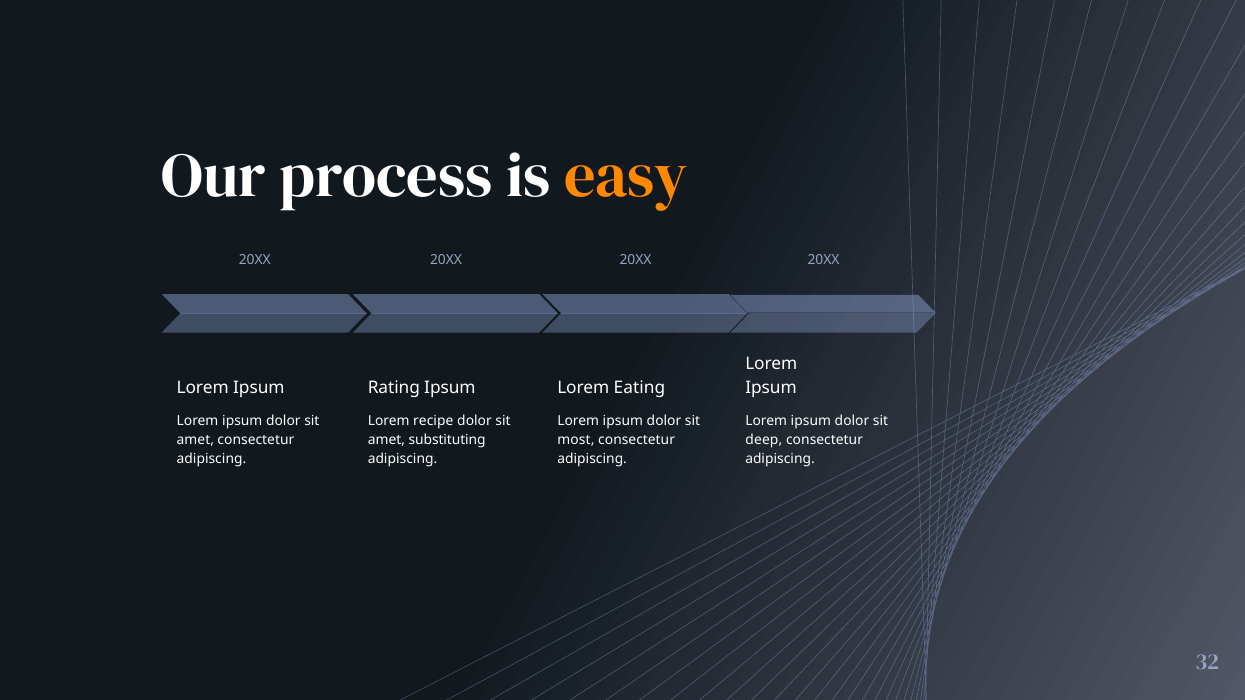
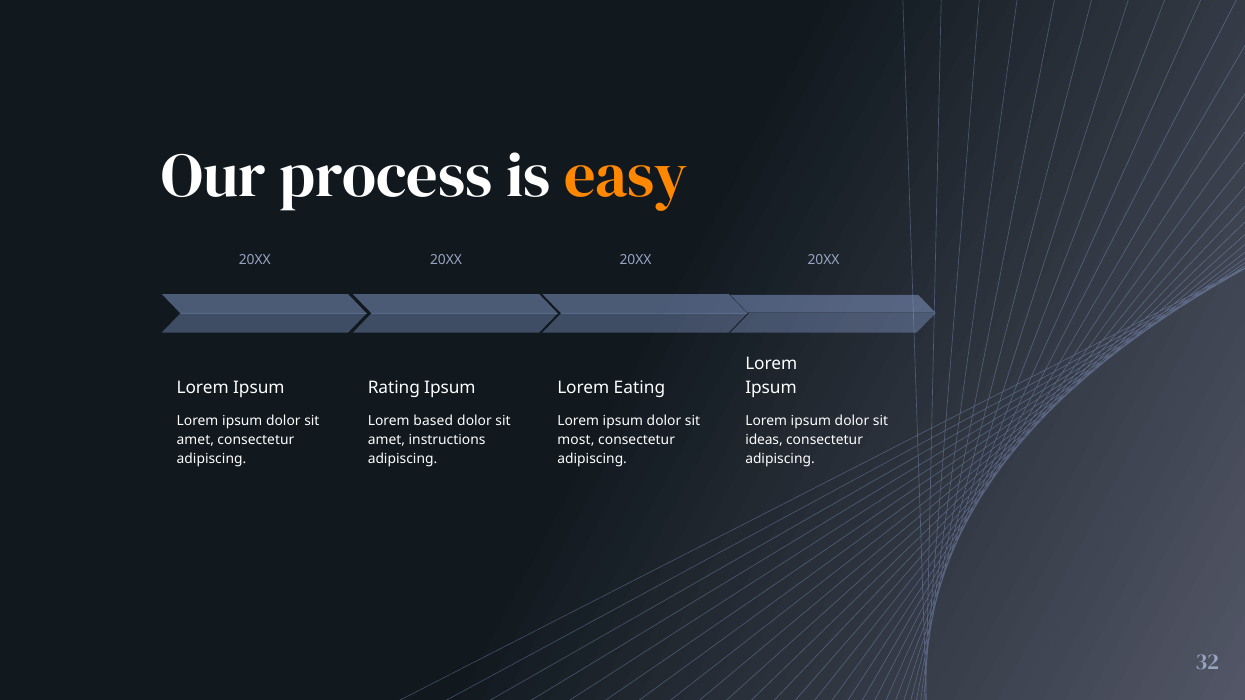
recipe: recipe -> based
substituting: substituting -> instructions
deep: deep -> ideas
